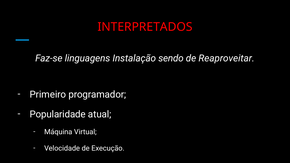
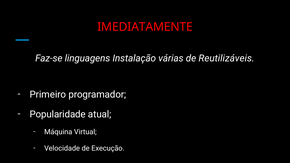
INTERPRETADOS: INTERPRETADOS -> IMEDIATAMENTE
sendo: sendo -> várias
Reaproveitar: Reaproveitar -> Reutilizáveis
